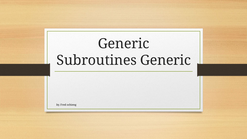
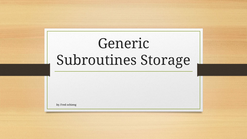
Subroutines Generic: Generic -> Storage
